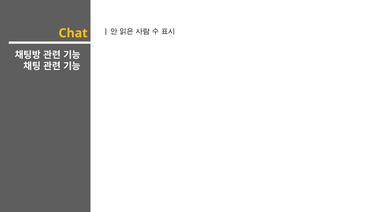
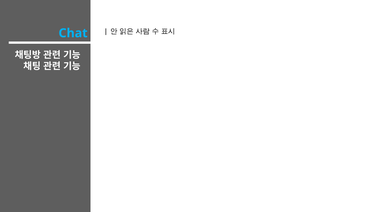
Chat colour: yellow -> light blue
